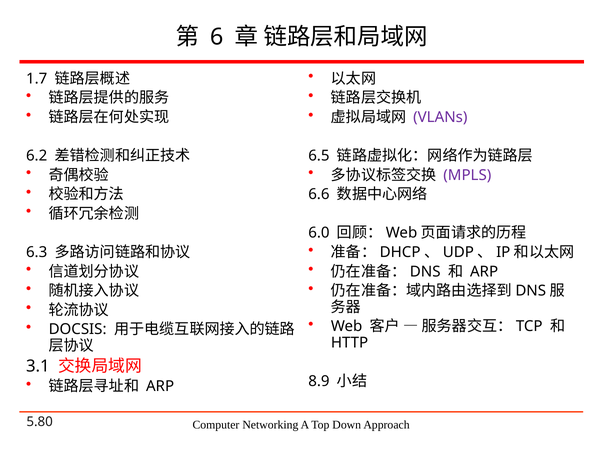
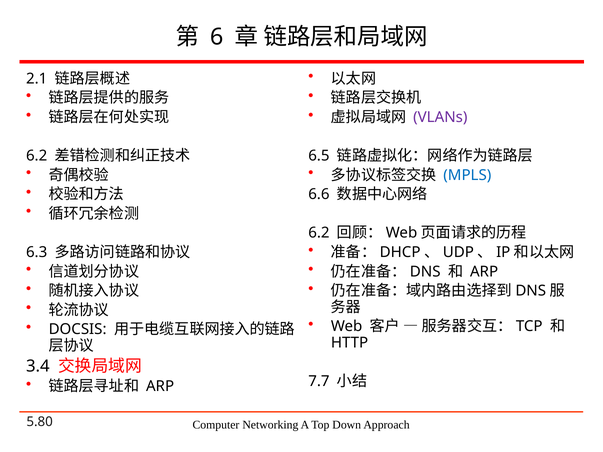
1.7: 1.7 -> 2.1
MPLS colour: purple -> blue
6.0 at (319, 233): 6.0 -> 6.2
3.1: 3.1 -> 3.4
8.9: 8.9 -> 7.7
